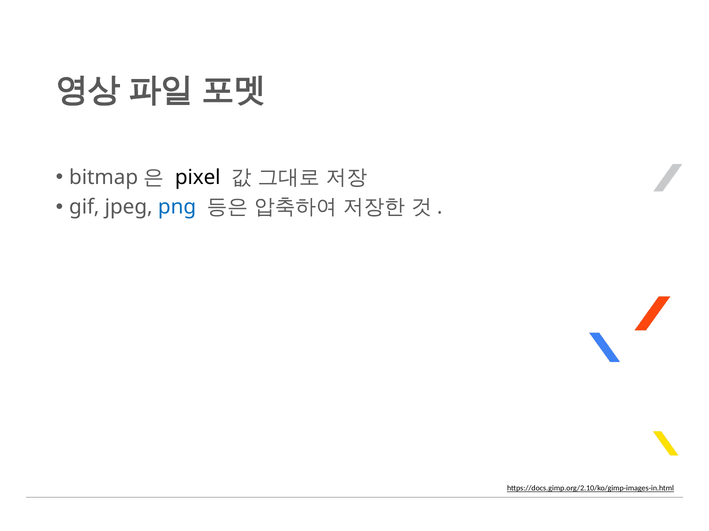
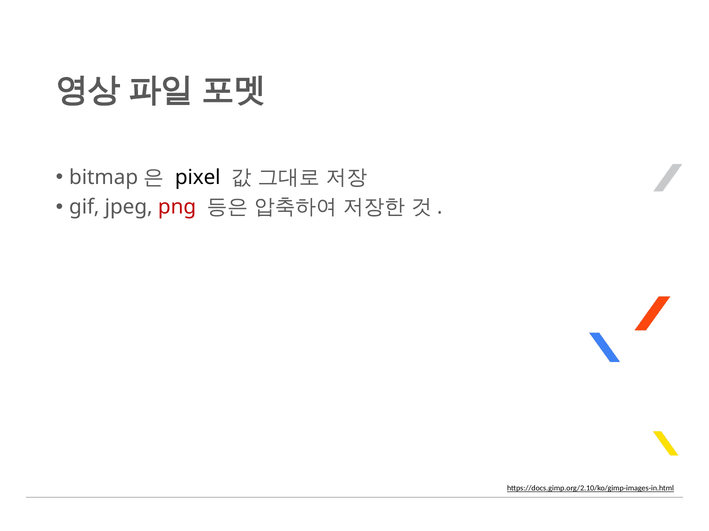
png colour: blue -> red
